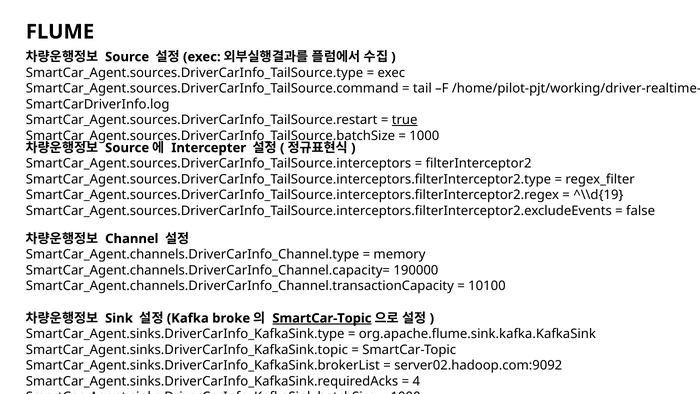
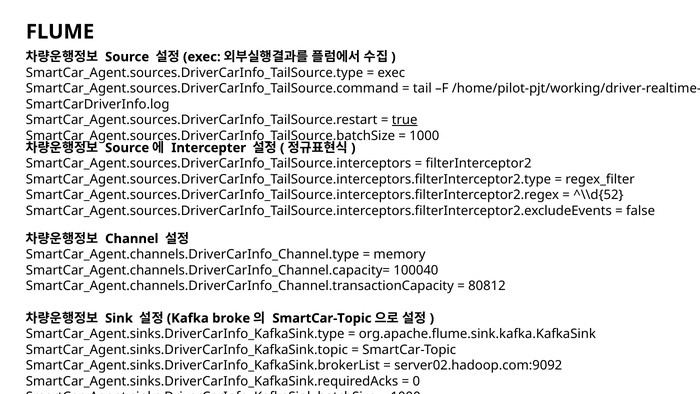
^\\d{19: ^\\d{19 -> ^\\d{52
190000: 190000 -> 100040
10100: 10100 -> 80812
SmartCar-Topic at (322, 318) underline: present -> none
4: 4 -> 0
